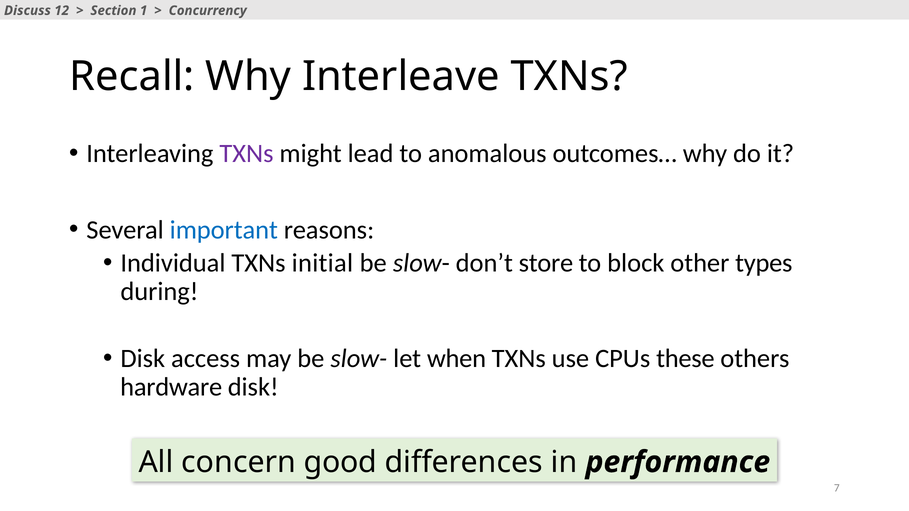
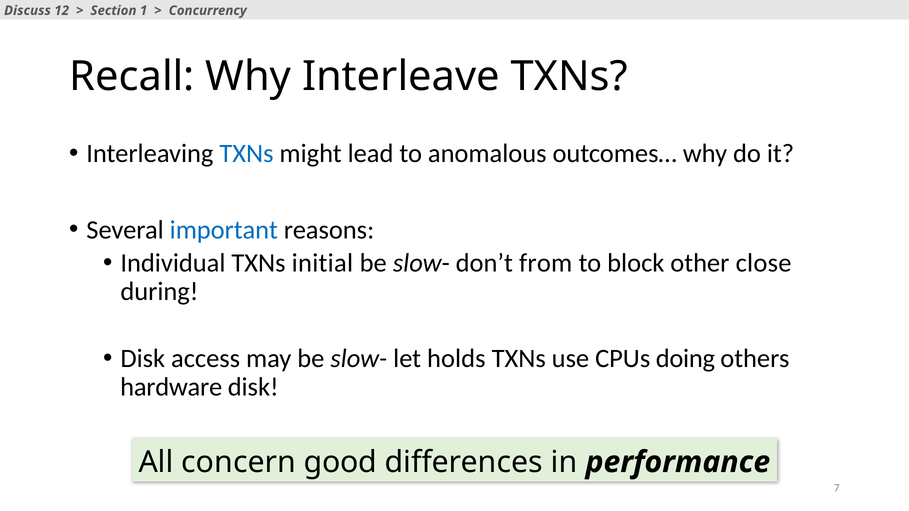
TXNs at (246, 154) colour: purple -> blue
store: store -> from
types: types -> close
when: when -> holds
these: these -> doing
